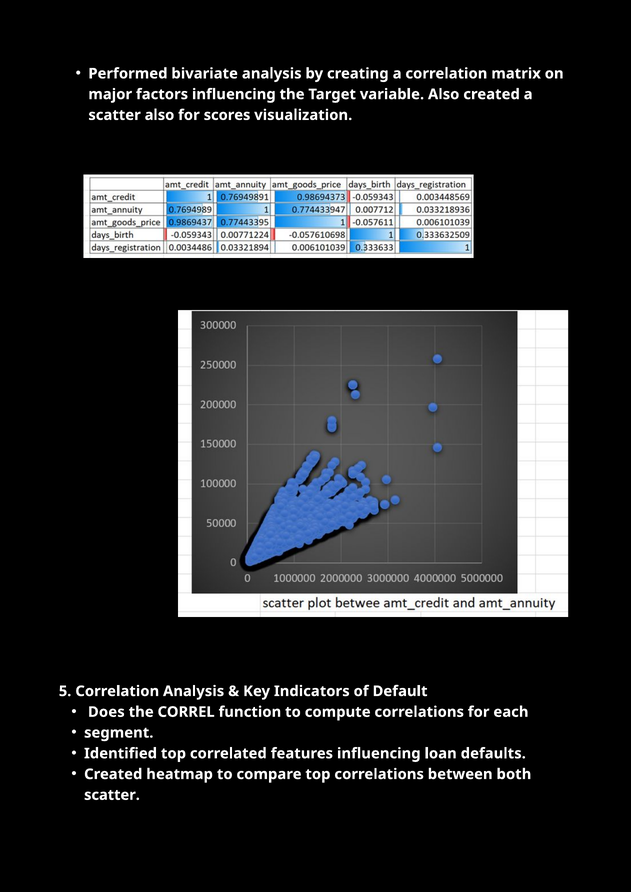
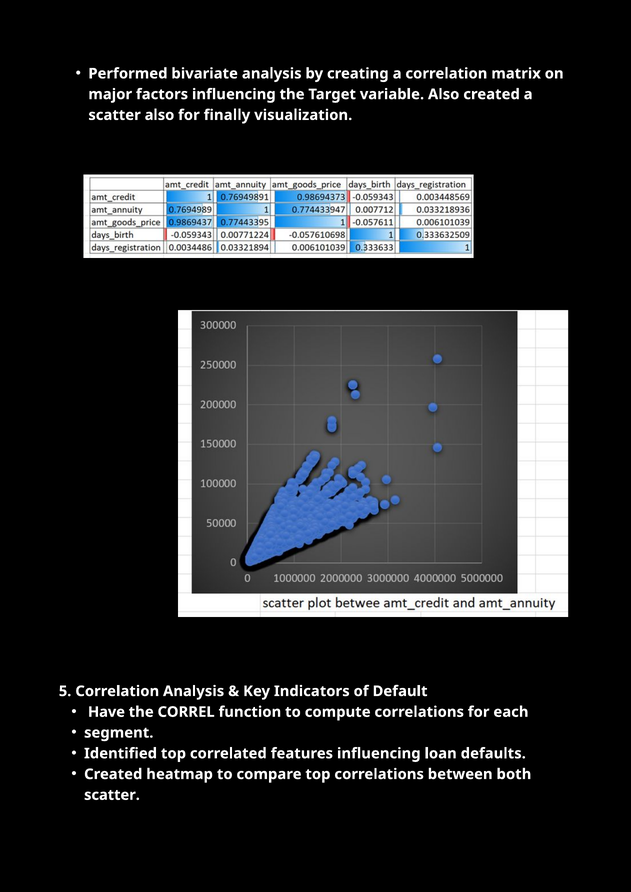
scores: scores -> finally
Does: Does -> Have
